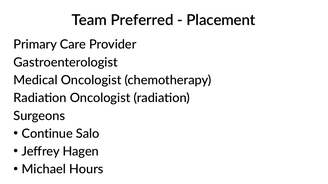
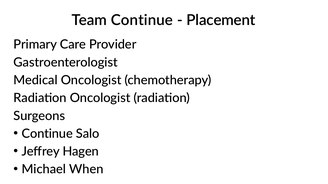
Team Preferred: Preferred -> Continue
Hours: Hours -> When
